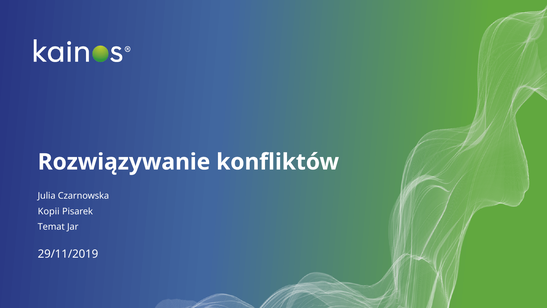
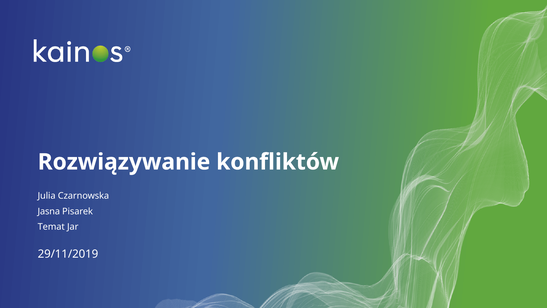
Kopii: Kopii -> Jasna
